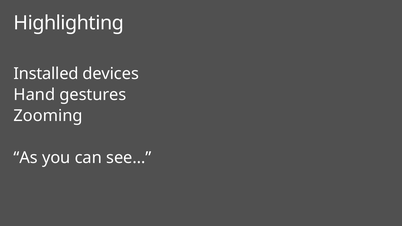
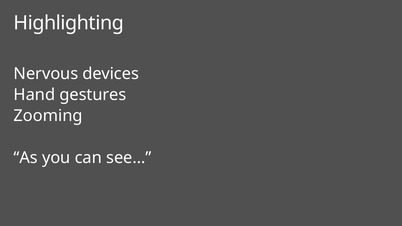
Installed: Installed -> Nervous
